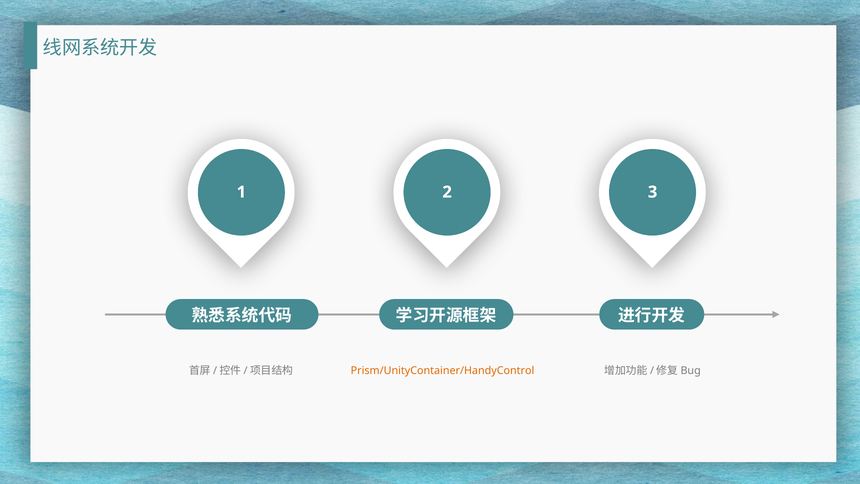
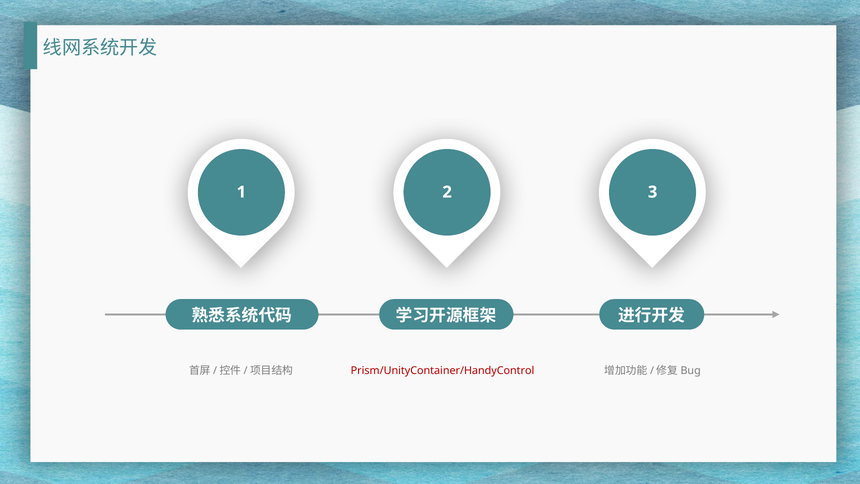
Prism/UnityContainer/HandyControl colour: orange -> red
